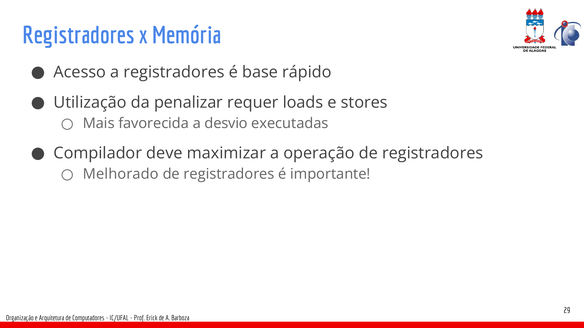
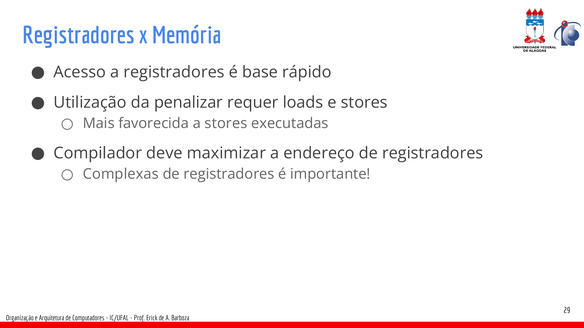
a desvio: desvio -> stores
operação: operação -> endereço
Melhorado: Melhorado -> Complexas
